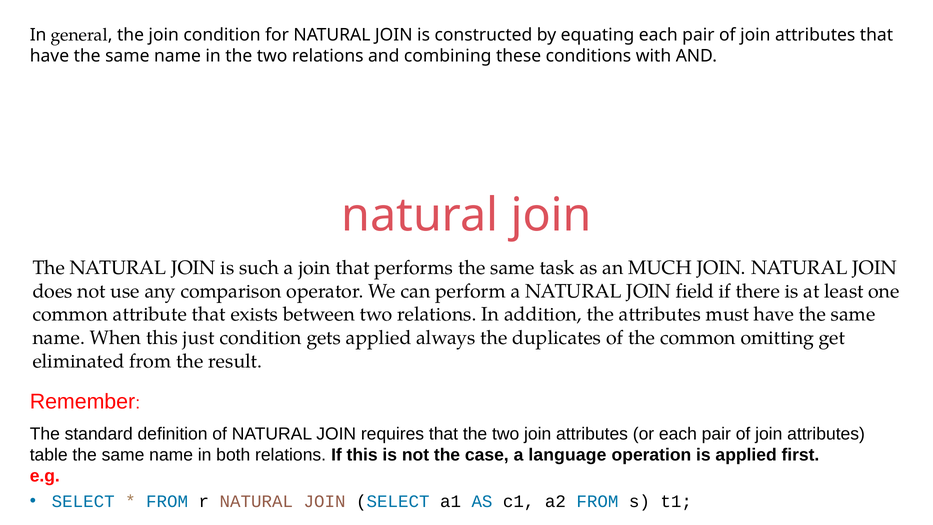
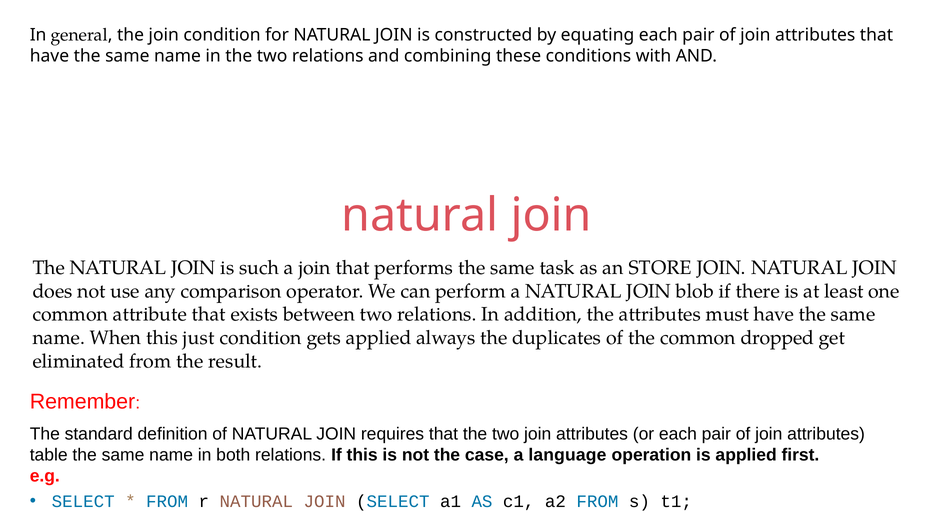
MUCH: MUCH -> STORE
field: field -> blob
omitting: omitting -> dropped
